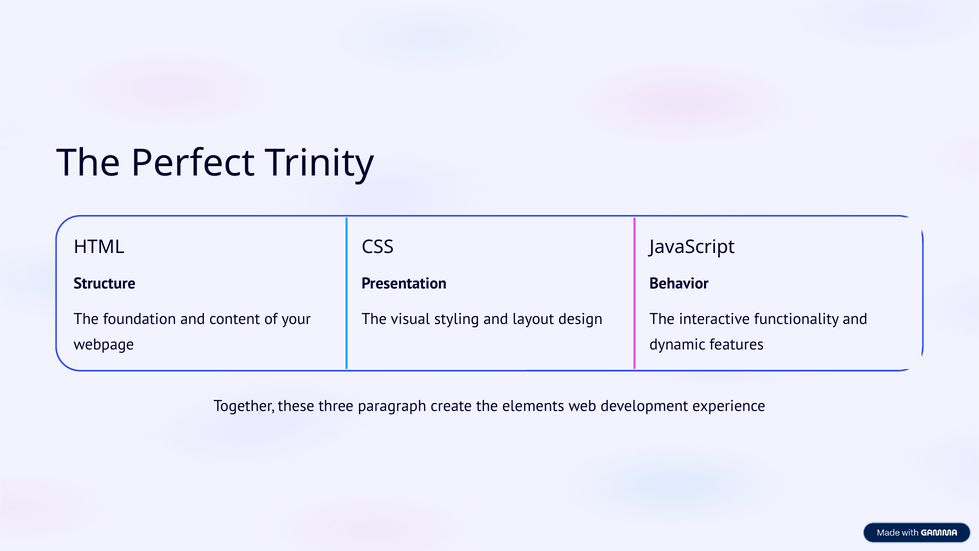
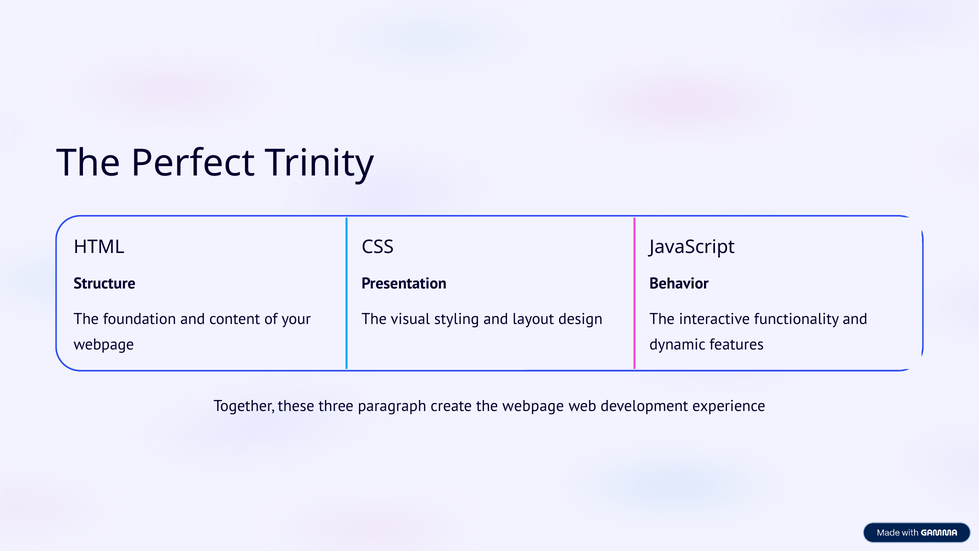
the elements: elements -> webpage
